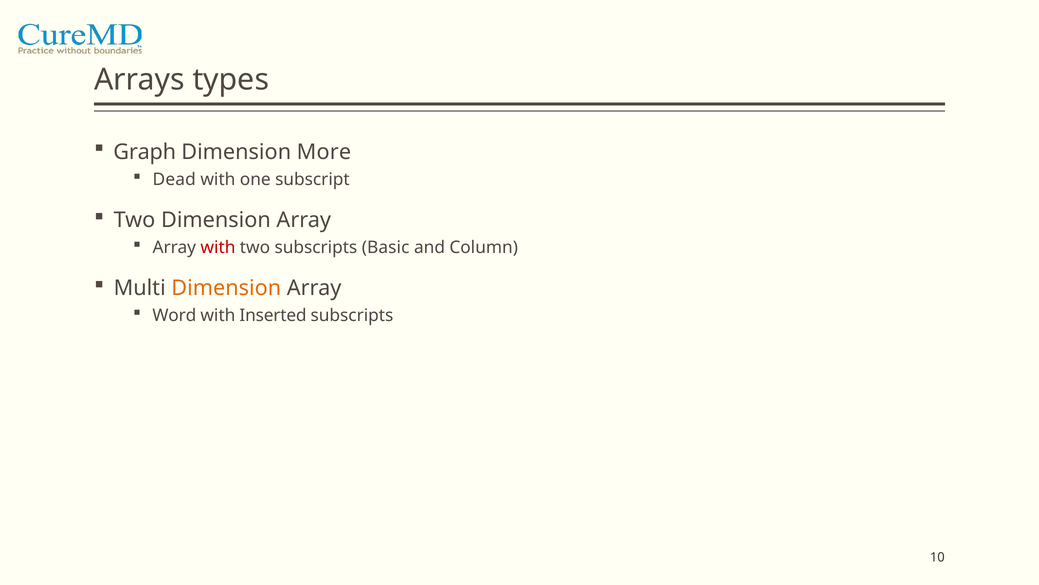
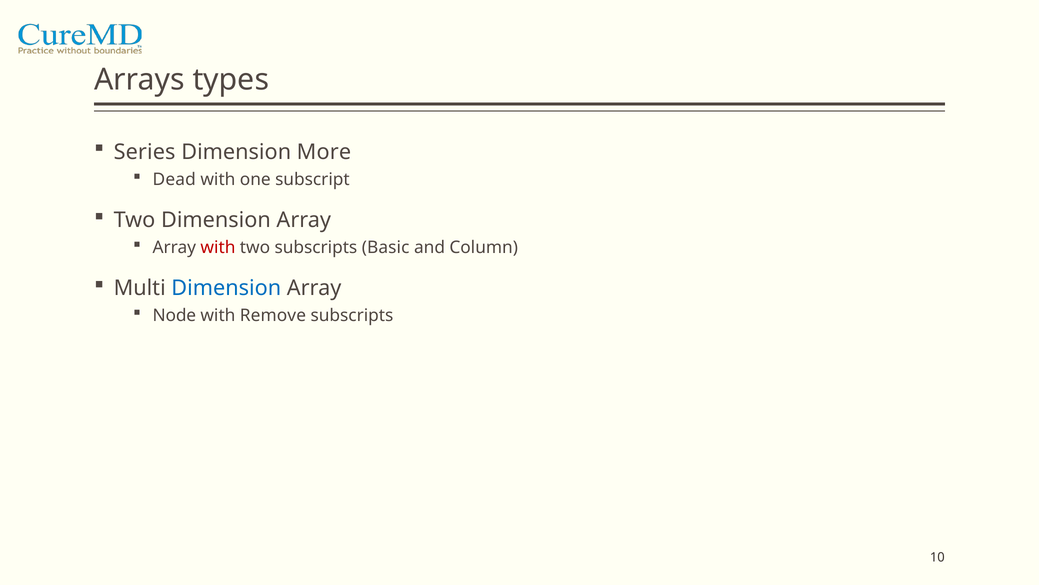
Graph: Graph -> Series
Dimension at (226, 288) colour: orange -> blue
Word: Word -> Node
Inserted: Inserted -> Remove
